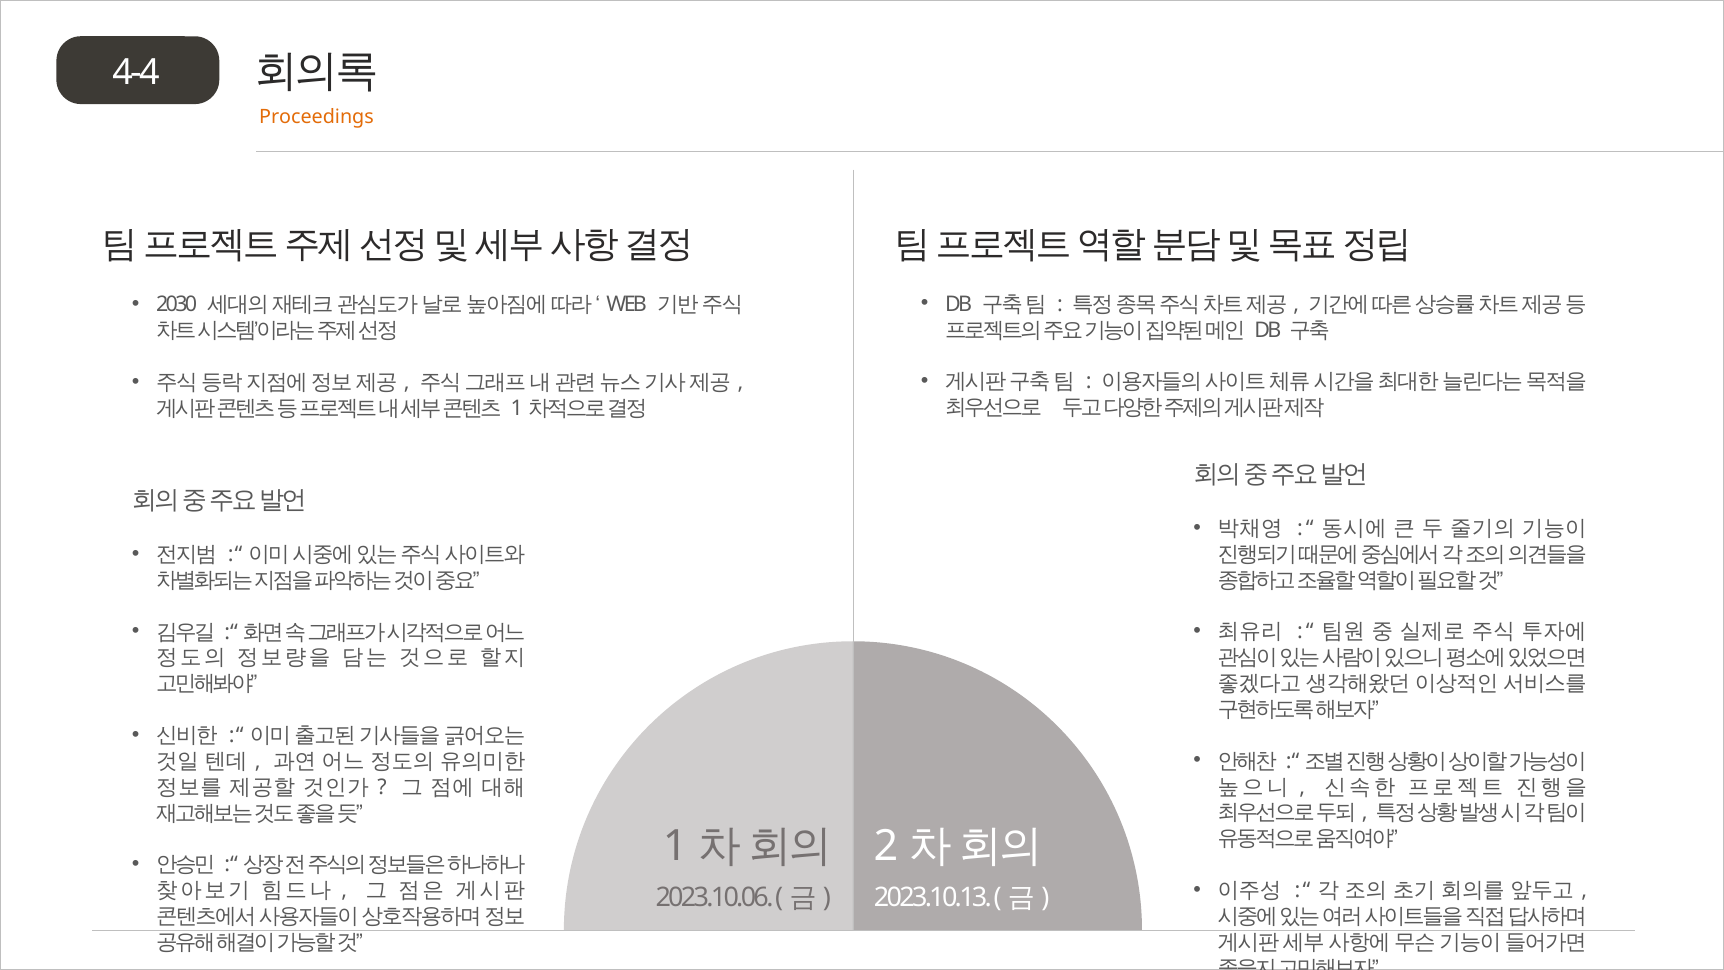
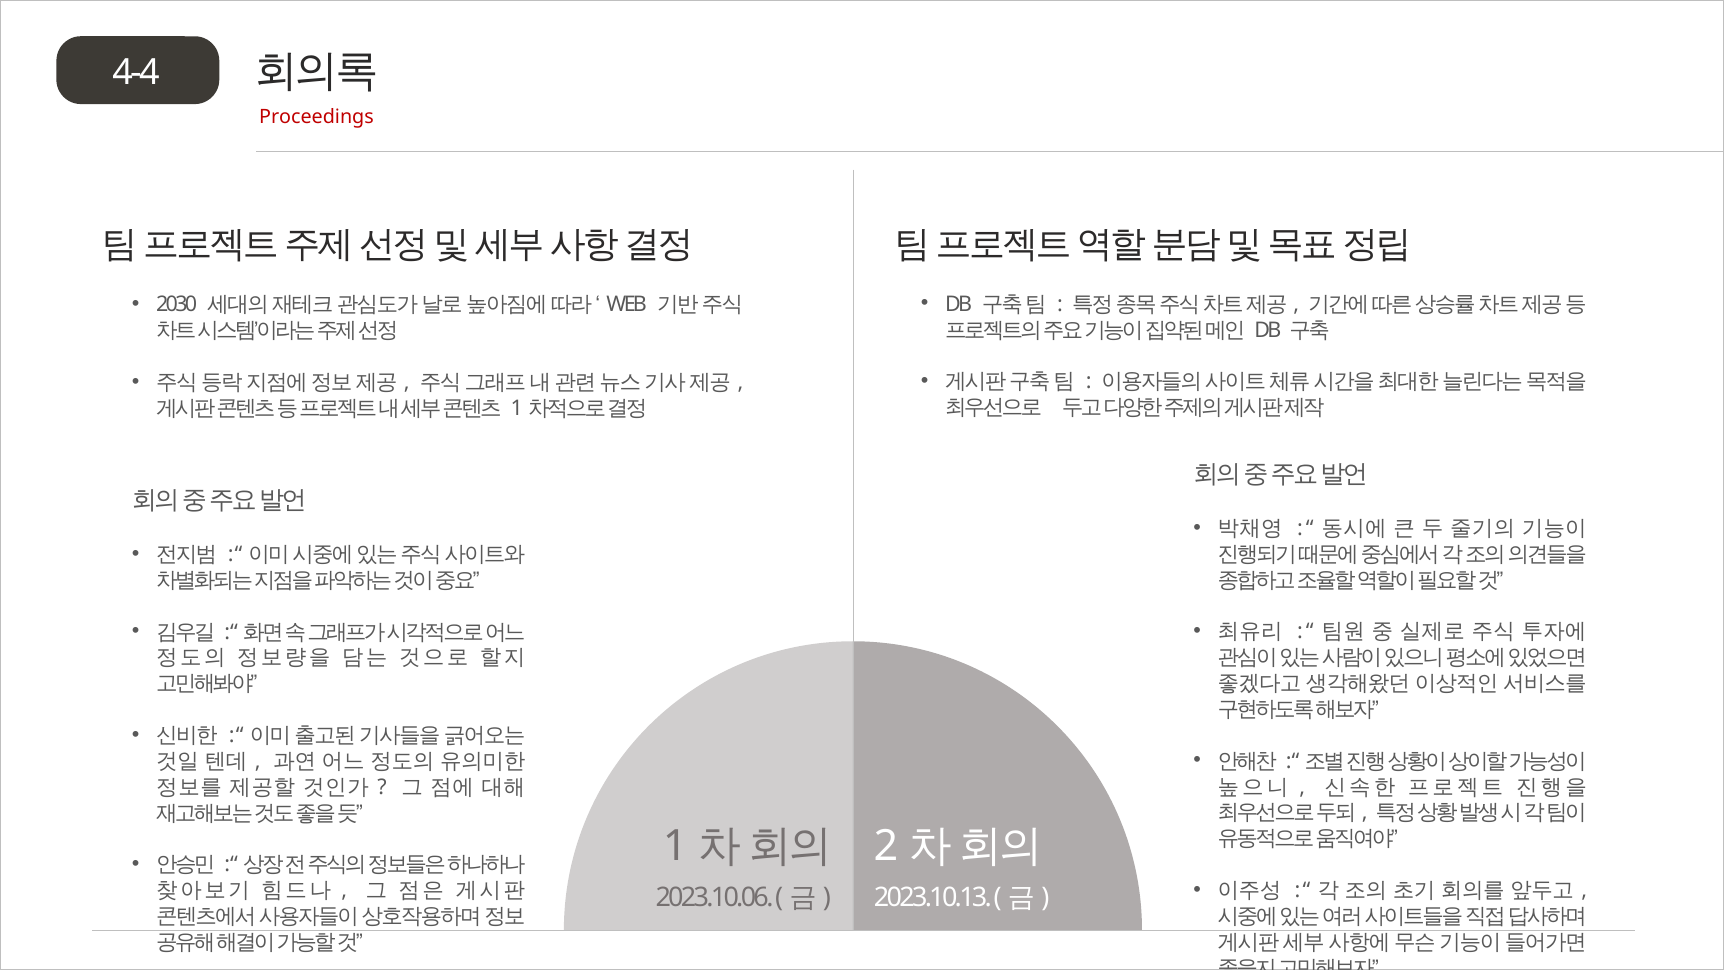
Proceedings colour: orange -> red
